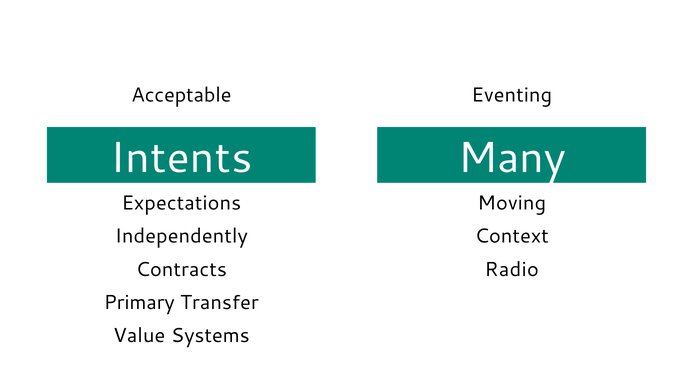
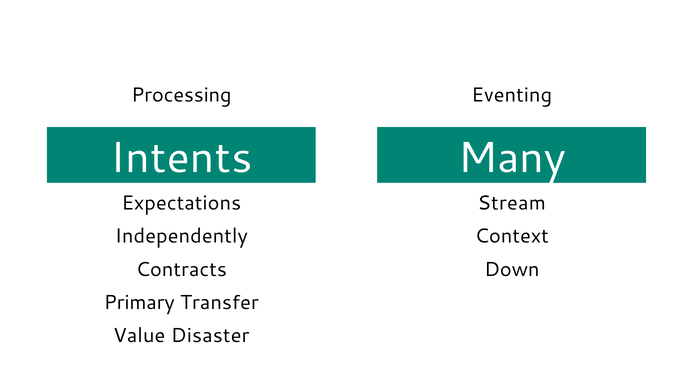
Acceptable: Acceptable -> Processing
Moving: Moving -> Stream
Radio: Radio -> Down
Systems: Systems -> Disaster
